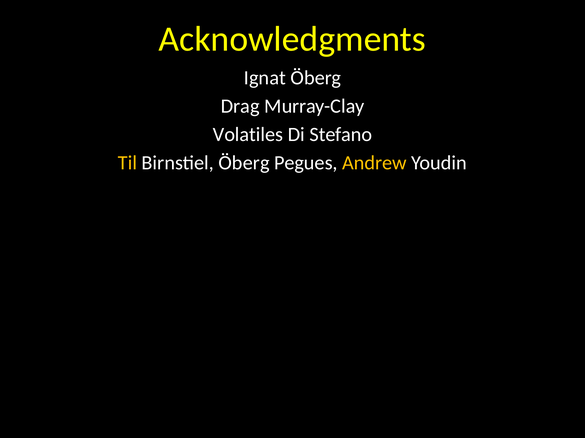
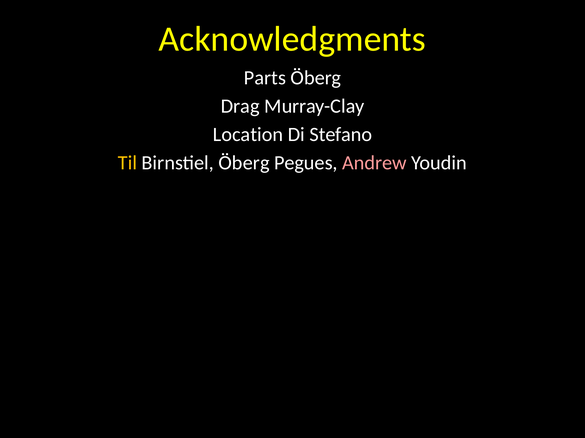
Ignat: Ignat -> Parts
Volatiles: Volatiles -> Location
Andrew colour: yellow -> pink
